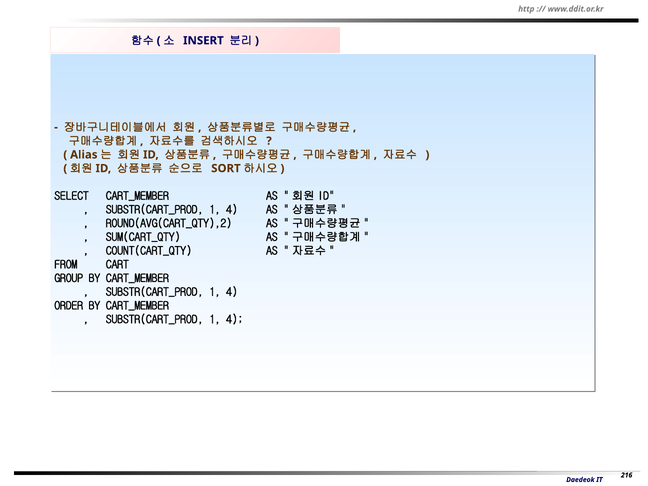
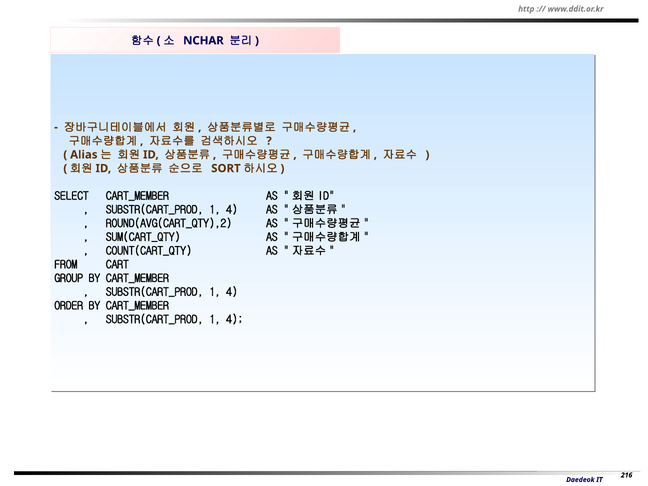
INSERT: INSERT -> NCHAR
